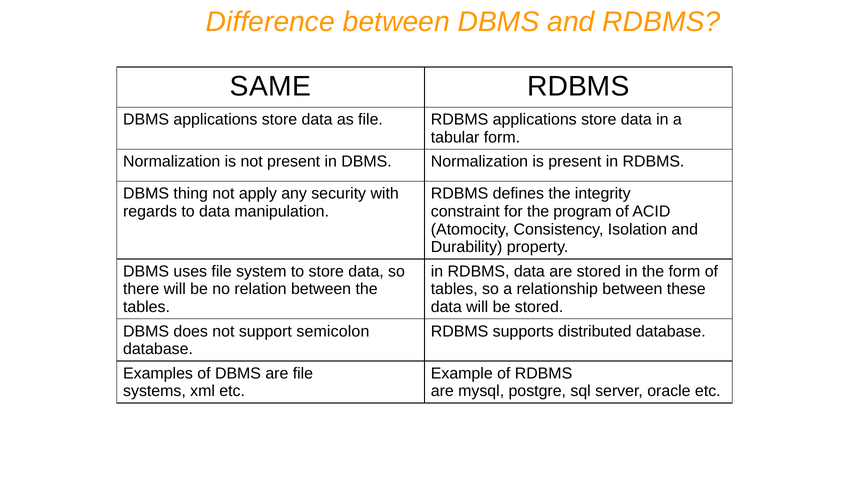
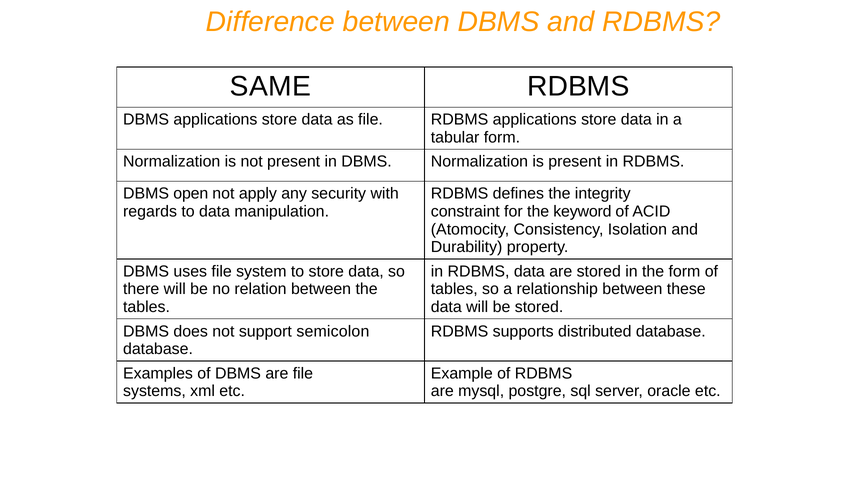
thing: thing -> open
program: program -> keyword
